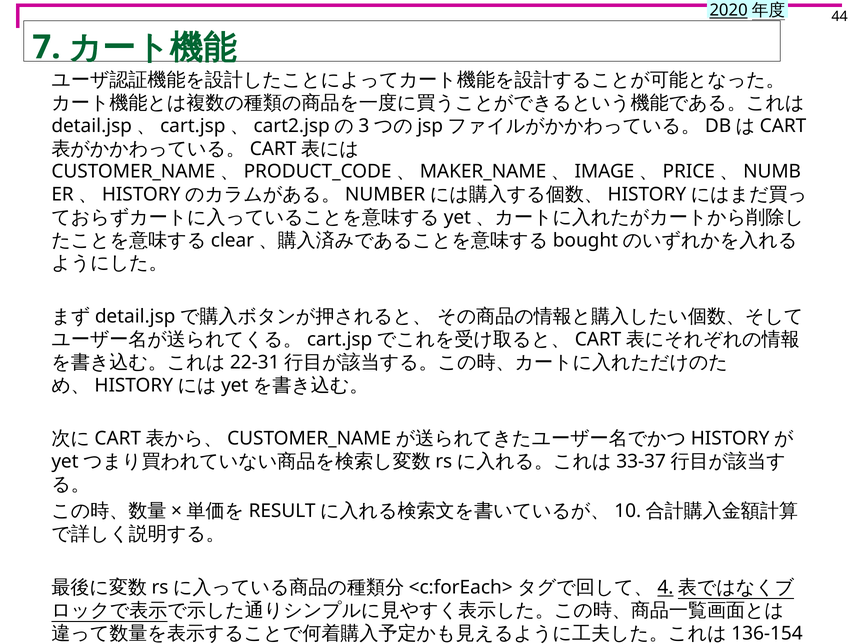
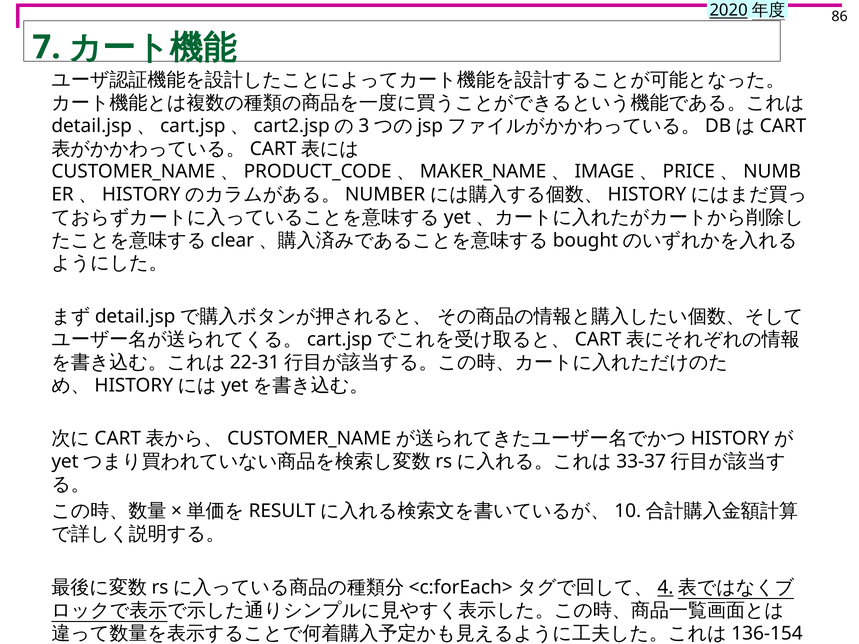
44: 44 -> 86
